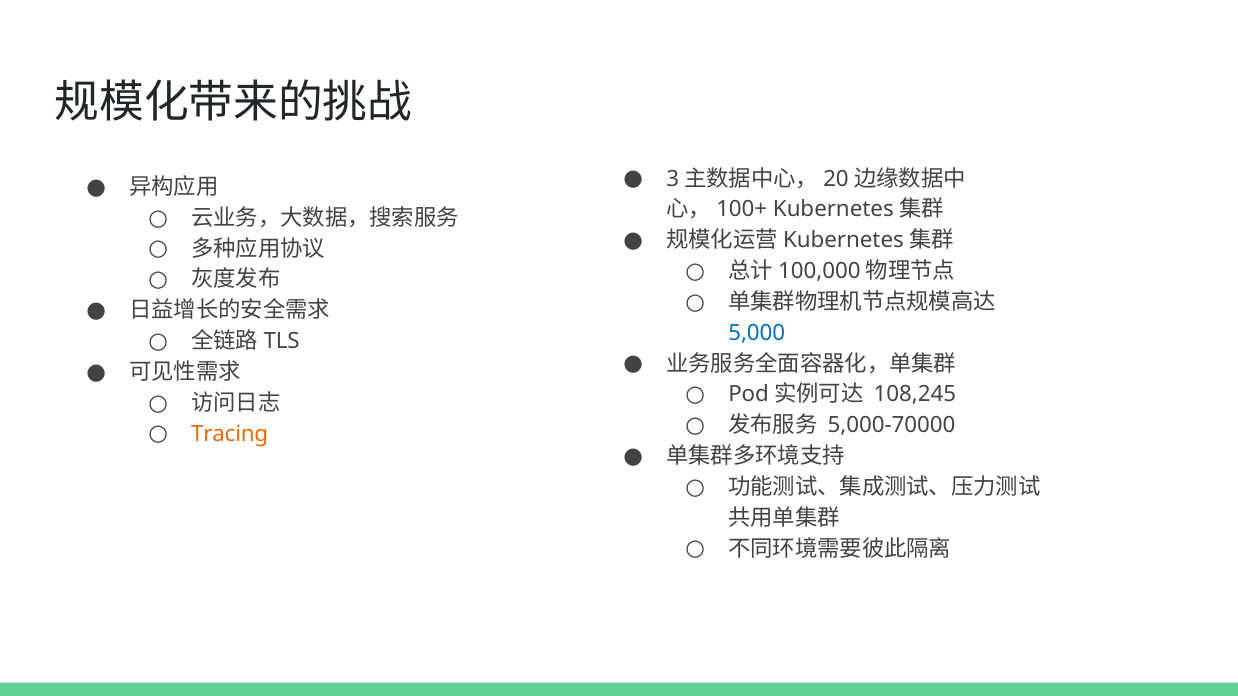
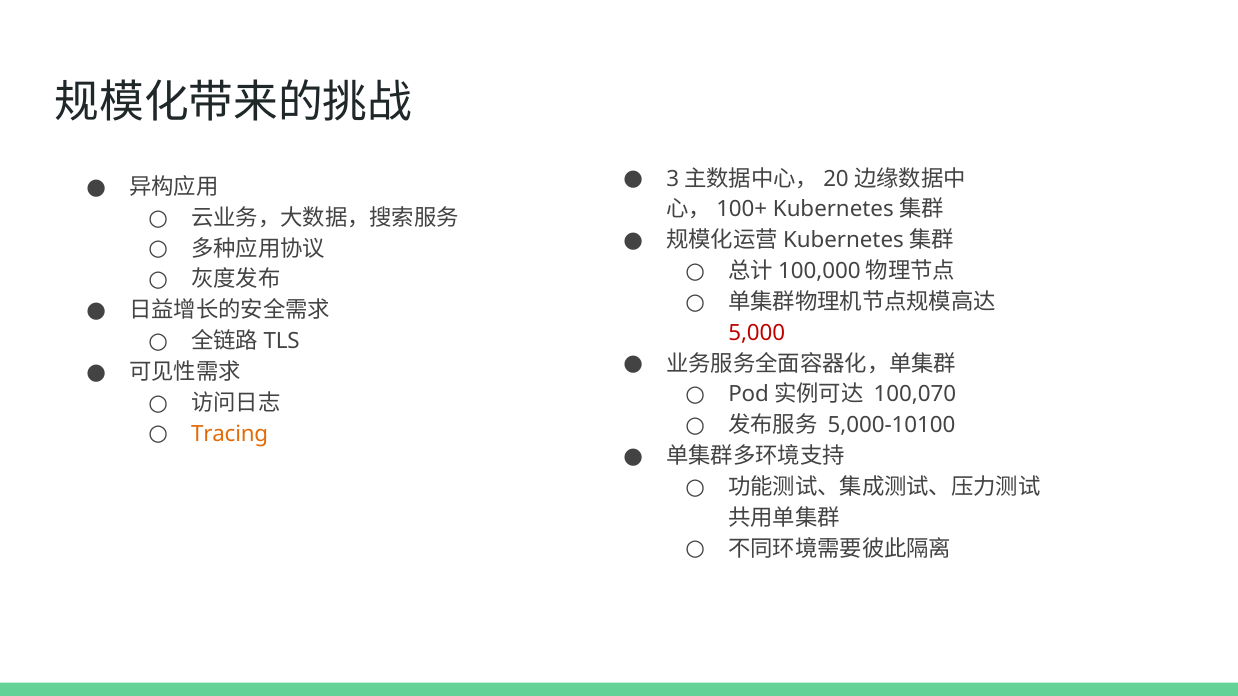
5,000 colour: blue -> red
108,245: 108,245 -> 100,070
5,000-70000: 5,000-70000 -> 5,000-10100
